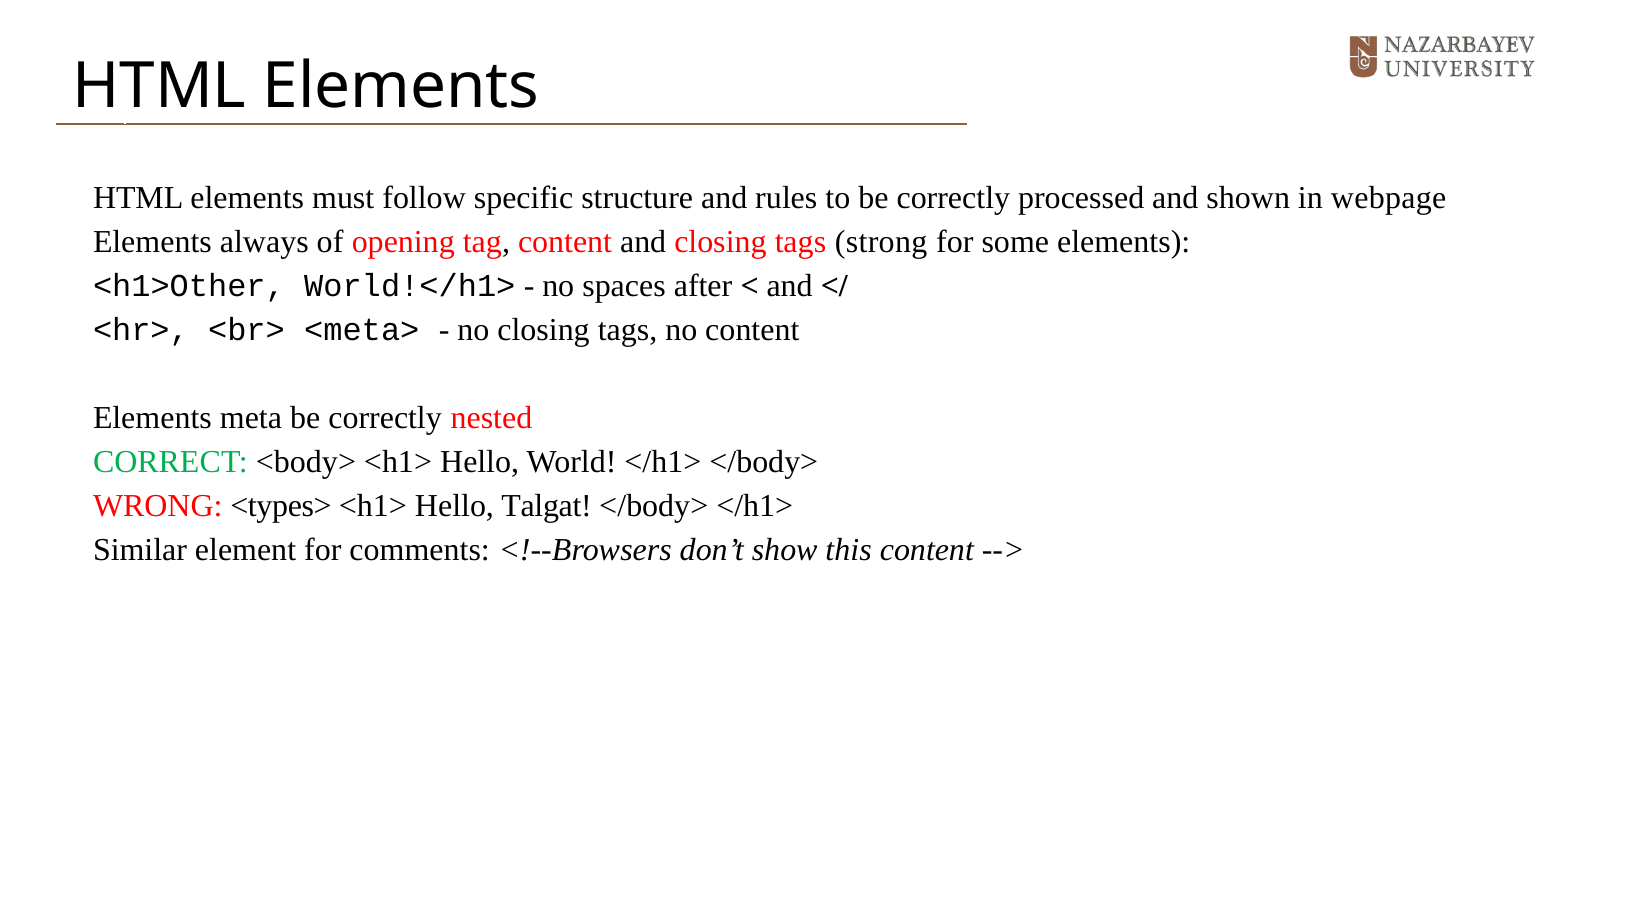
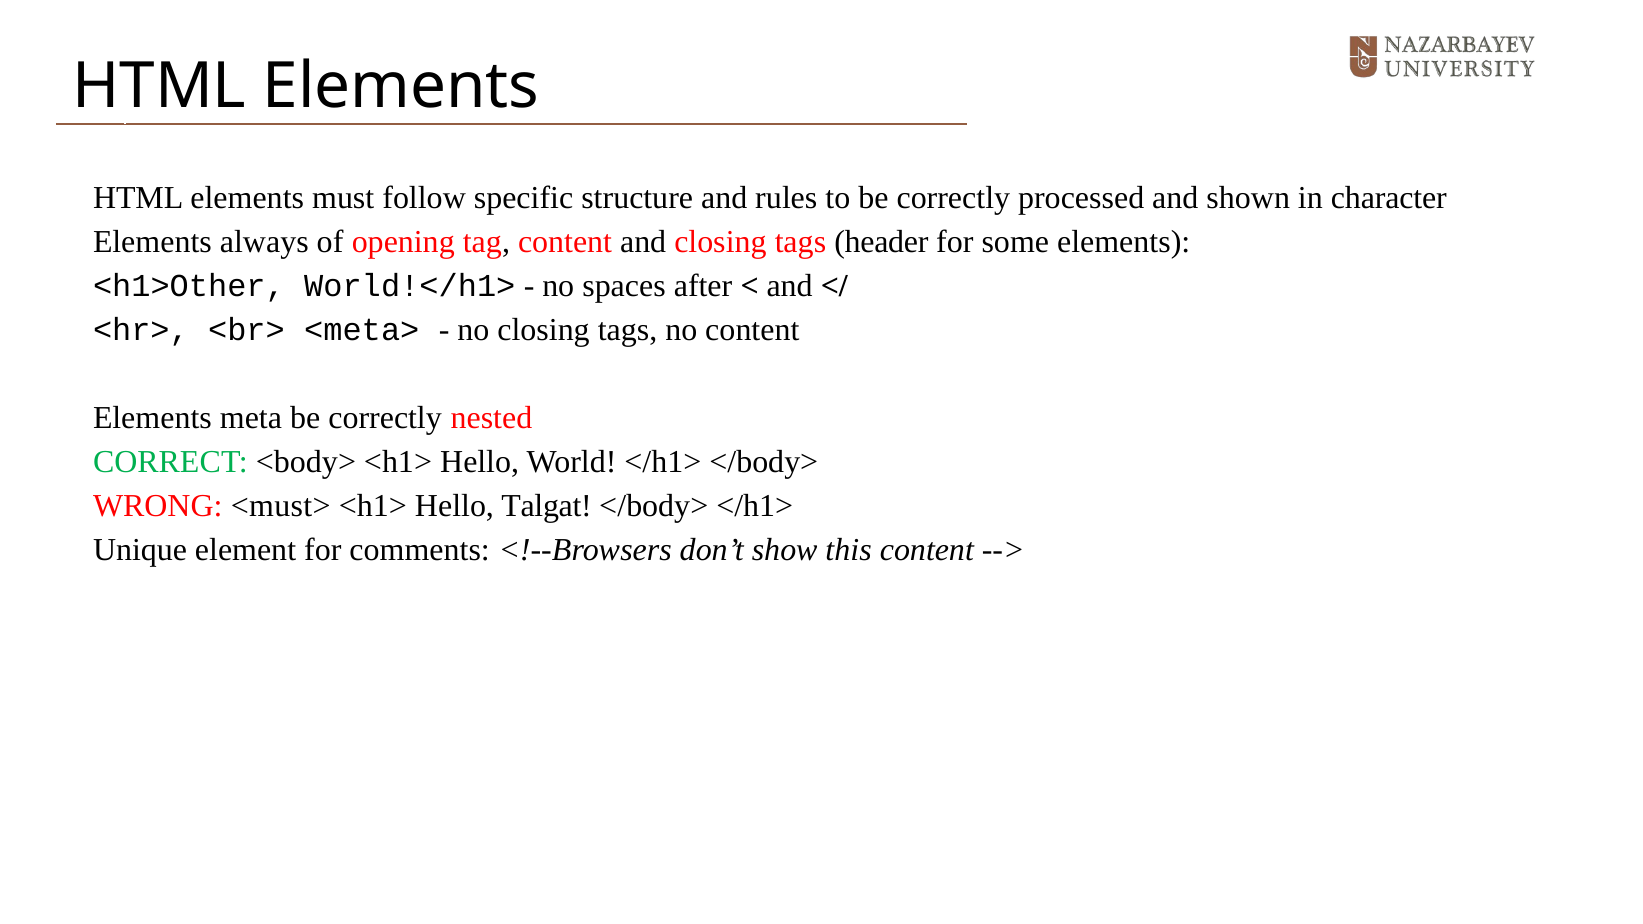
webpage: webpage -> character
strong: strong -> header
<types>: <types> -> <must>
Similar: Similar -> Unique
